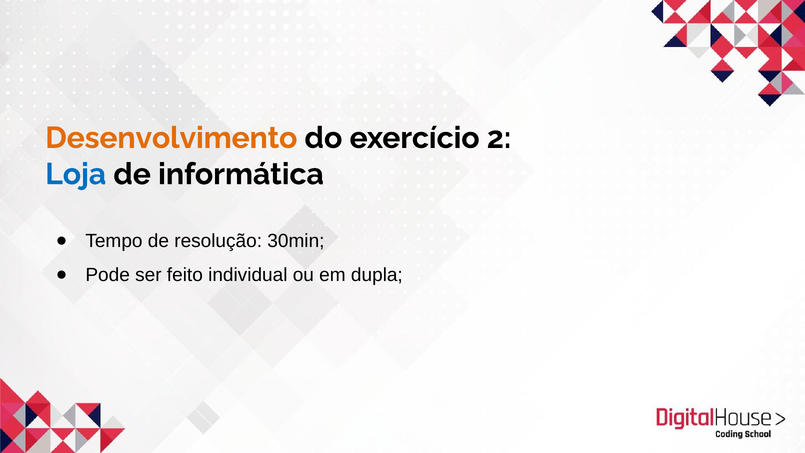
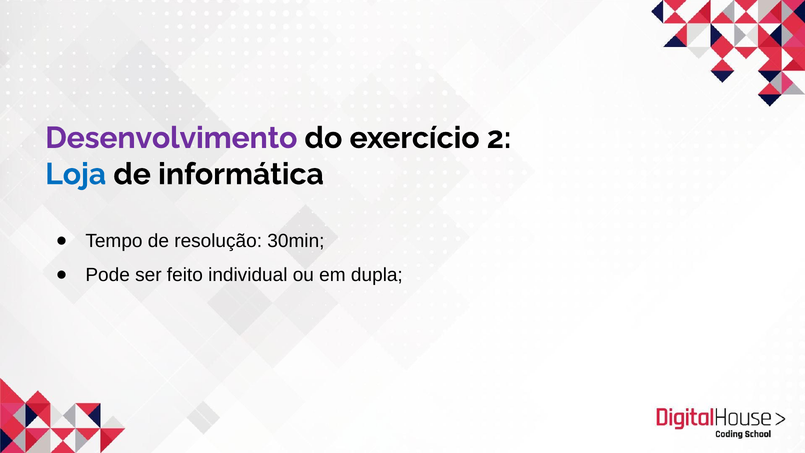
Desenvolvimento colour: orange -> purple
